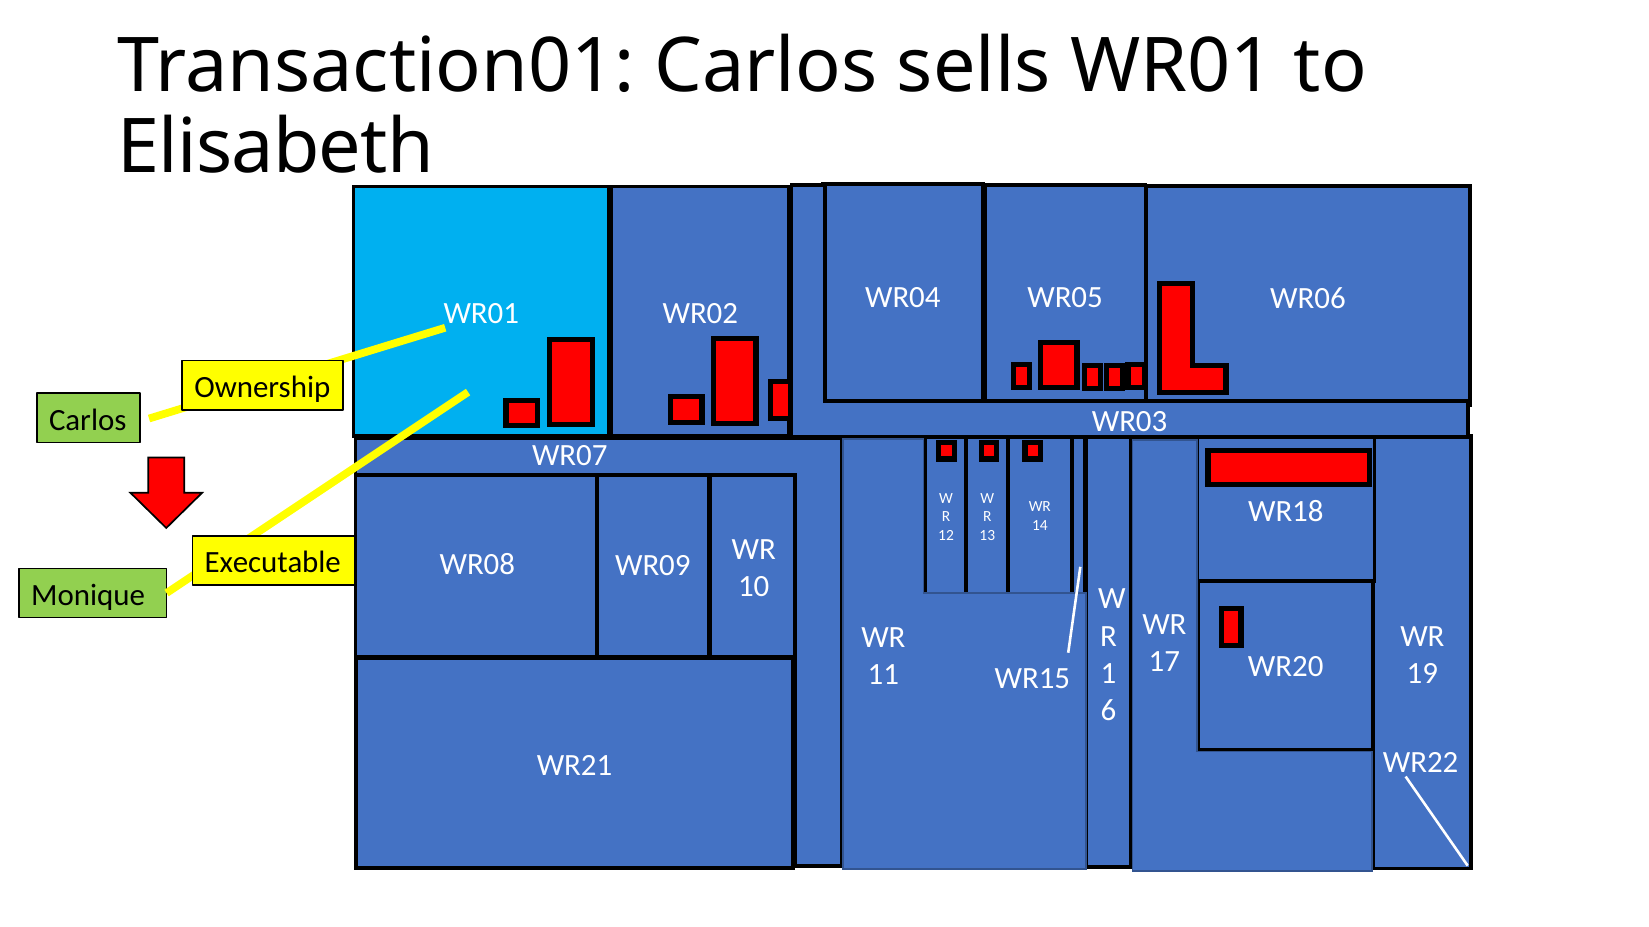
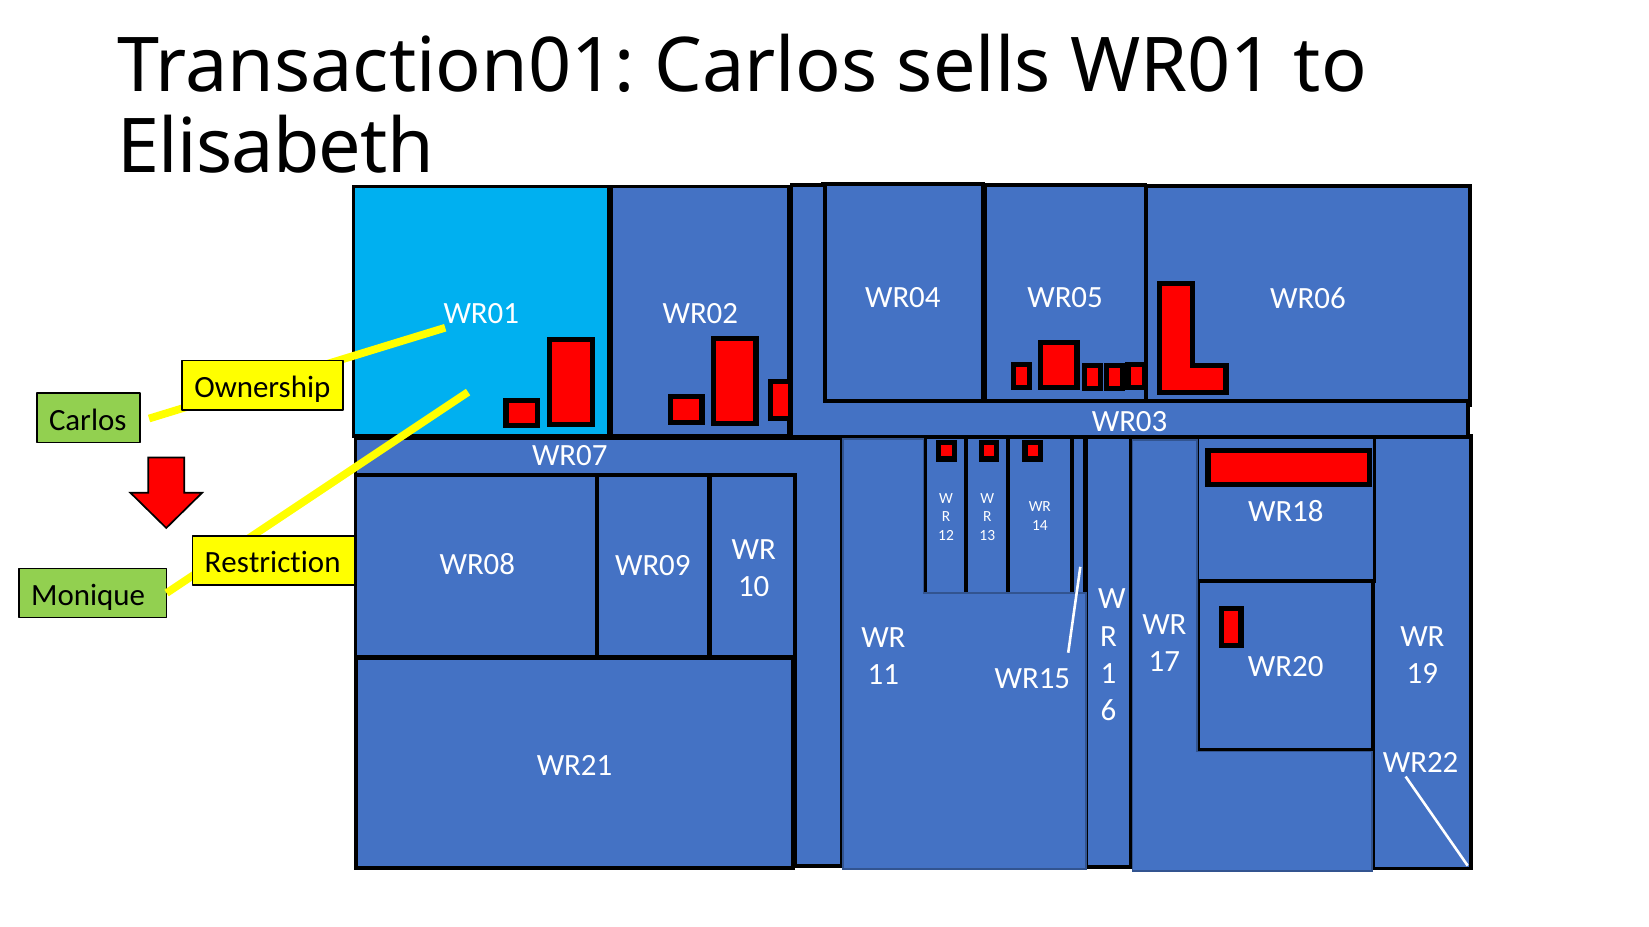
Executable: Executable -> Restriction
